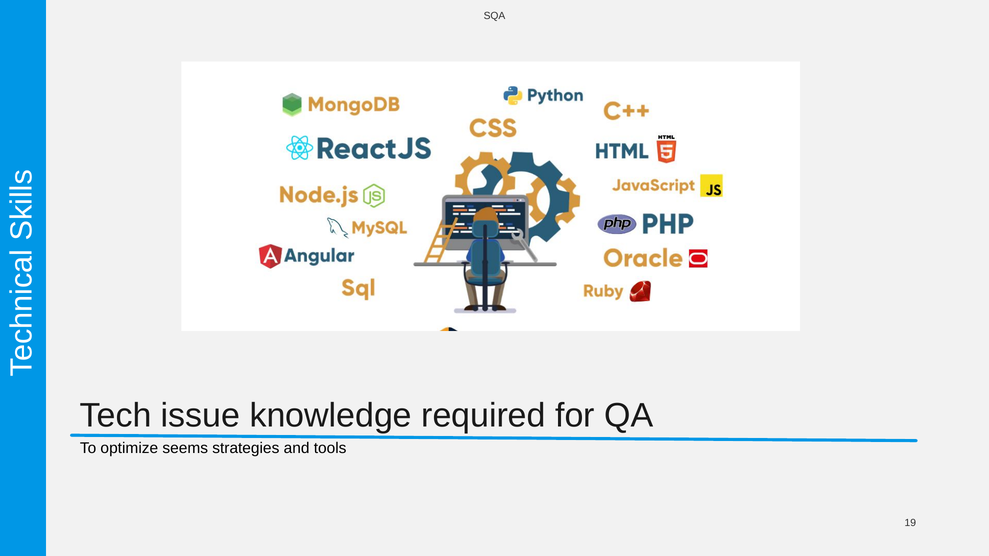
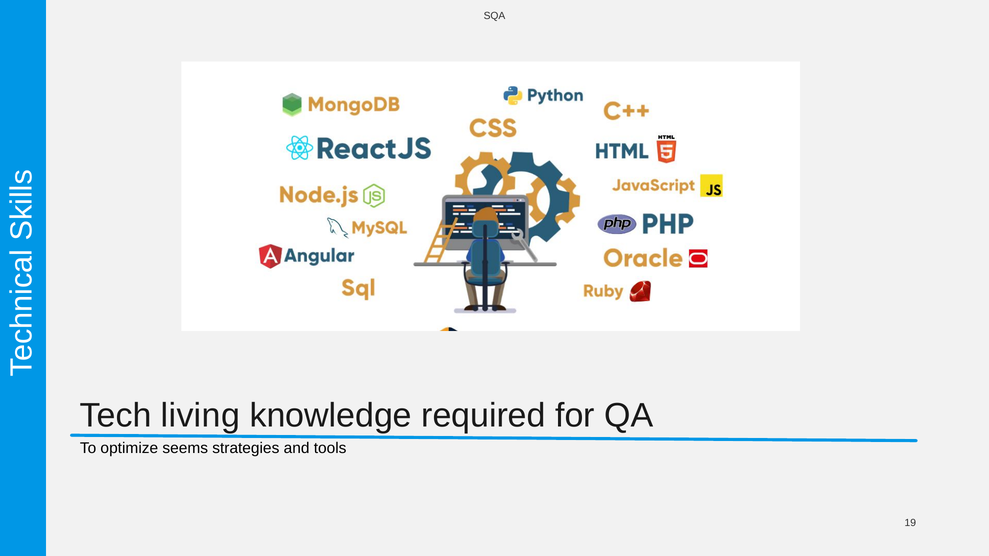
issue: issue -> living
